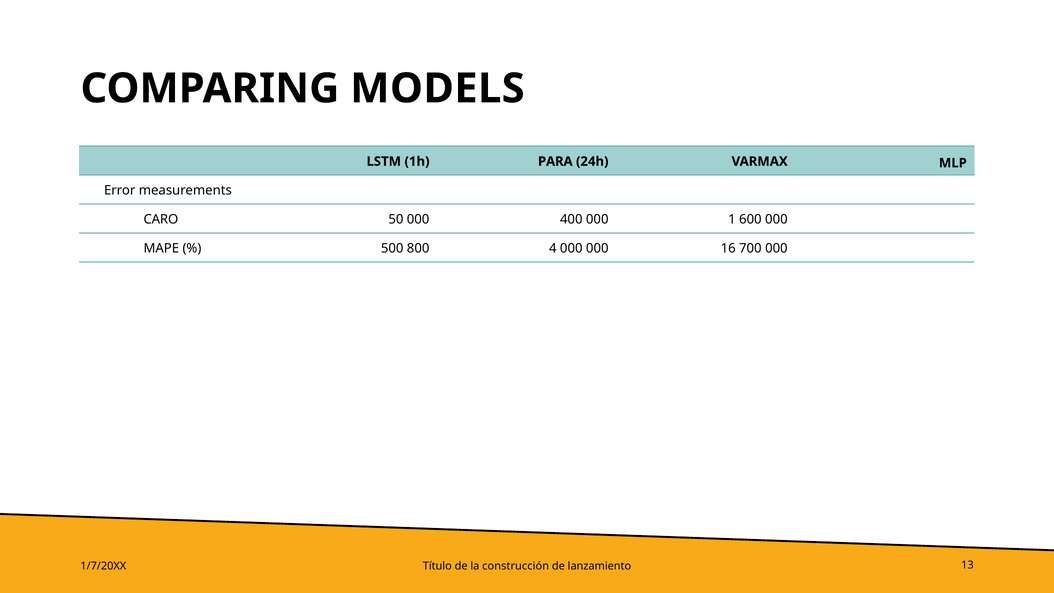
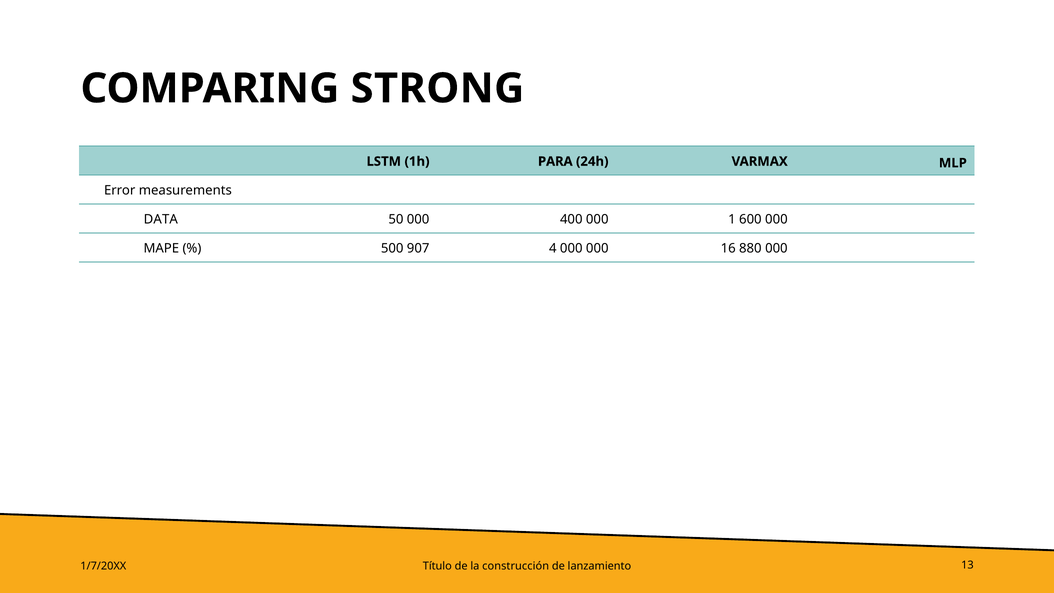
MODELS: MODELS -> STRONG
CARO: CARO -> DATA
800: 800 -> 907
700: 700 -> 880
